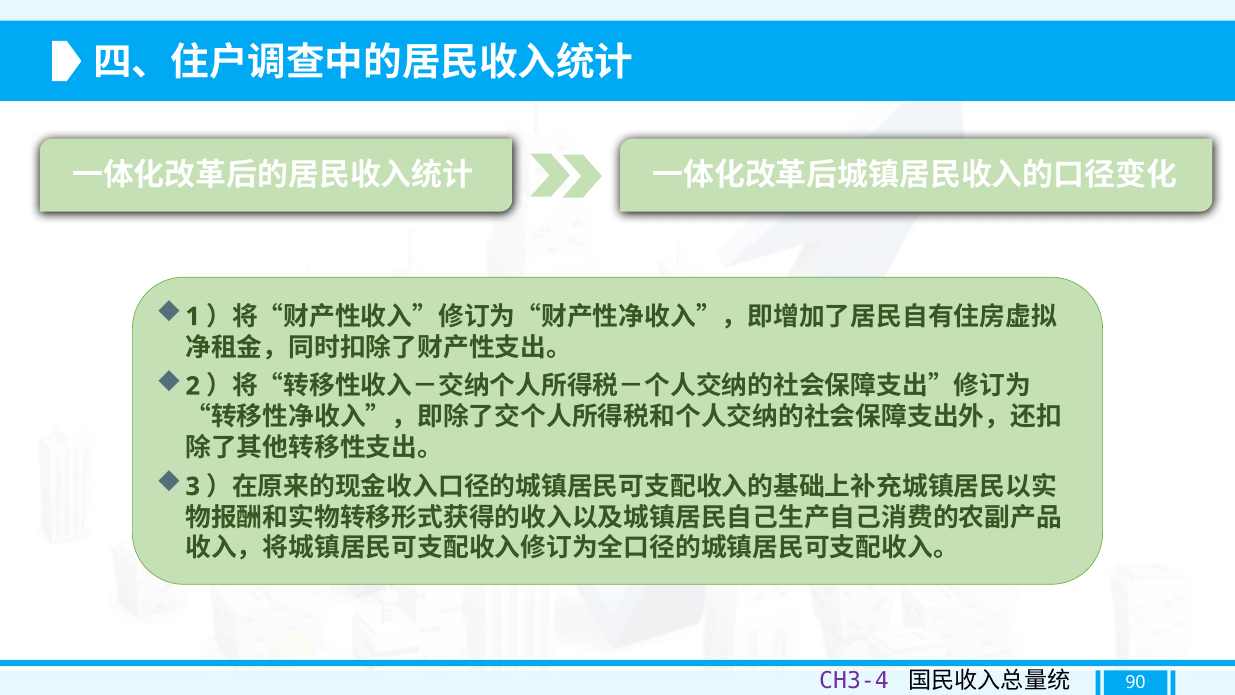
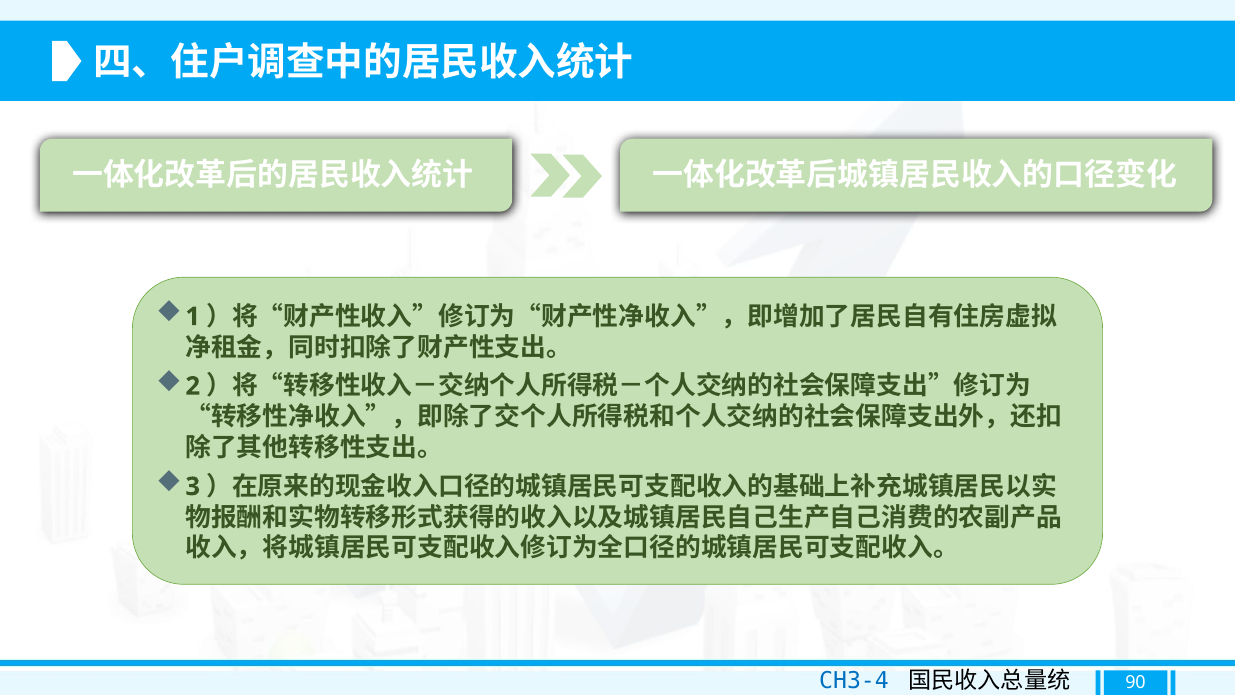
CH3-4 colour: purple -> blue
